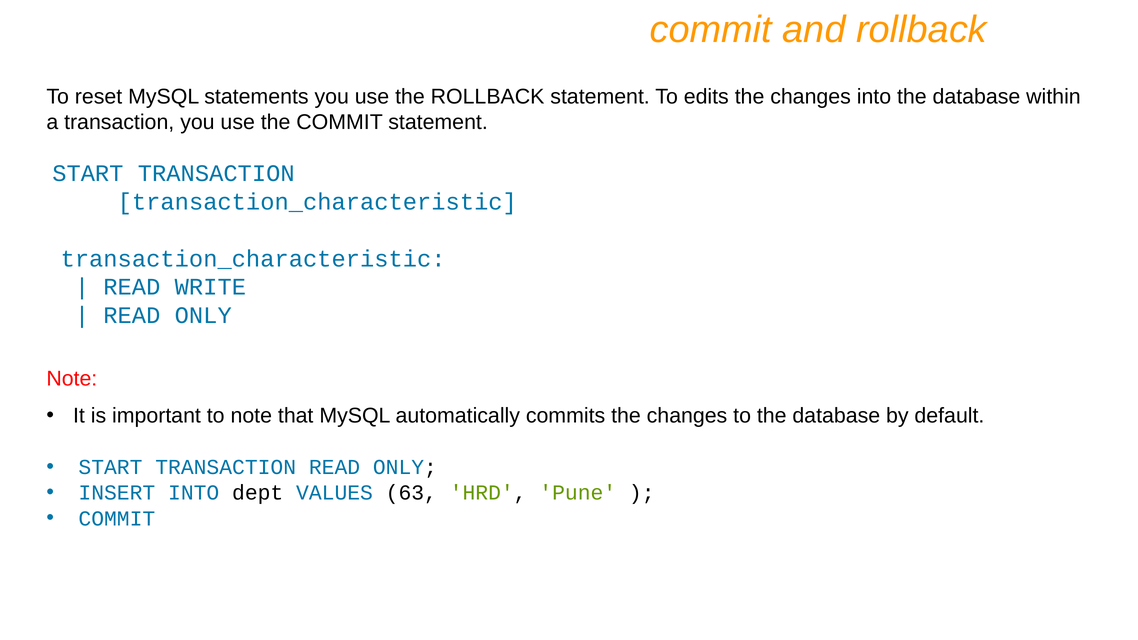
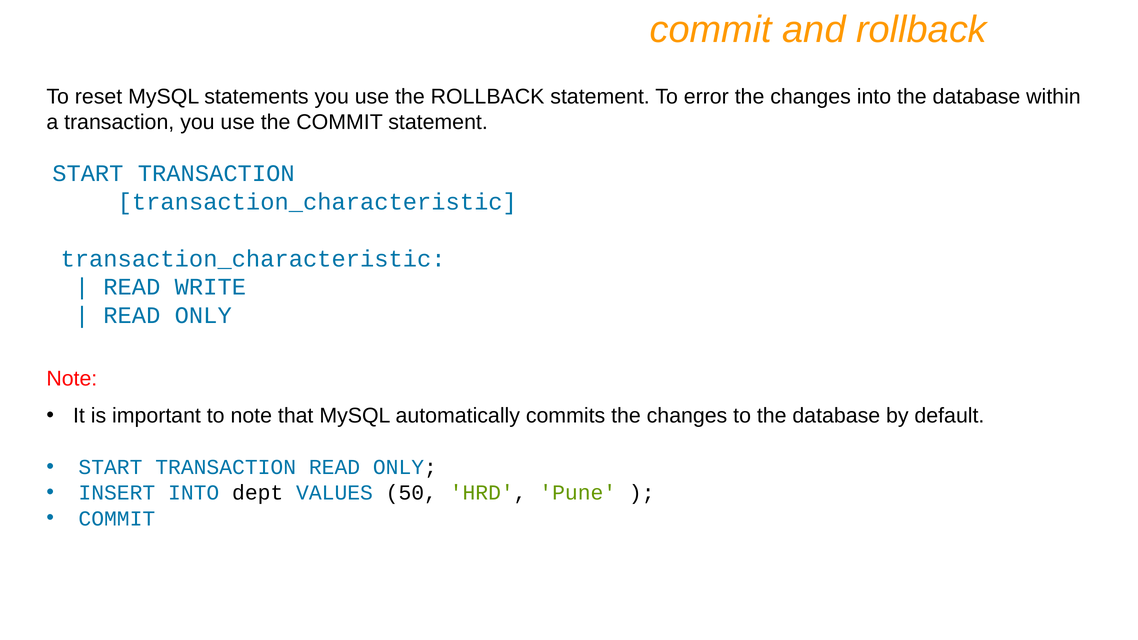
edits: edits -> error
63: 63 -> 50
